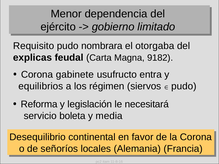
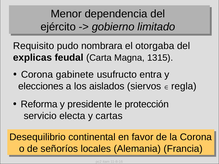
9182: 9182 -> 1315
equilibrios: equilibrios -> elecciones
régimen: régimen -> aislados
pudo at (184, 86): pudo -> regla
legislación: legislación -> presidente
necesitará: necesitará -> protección
boleta: boleta -> electa
media: media -> cartas
